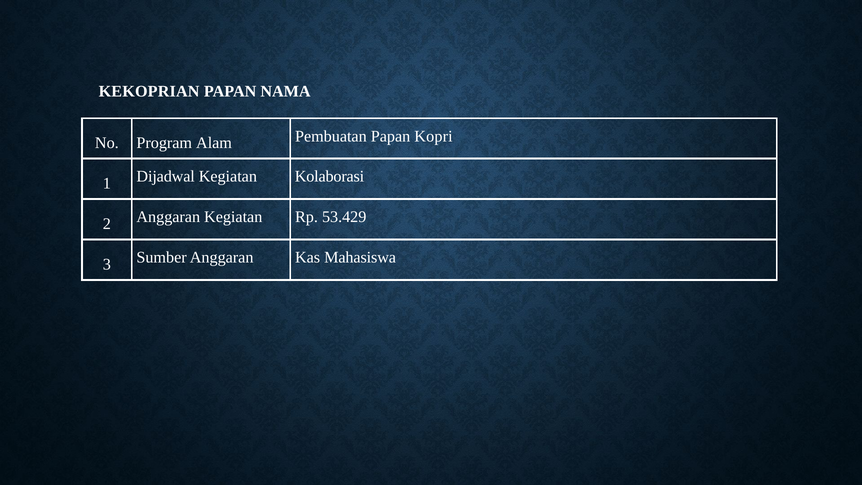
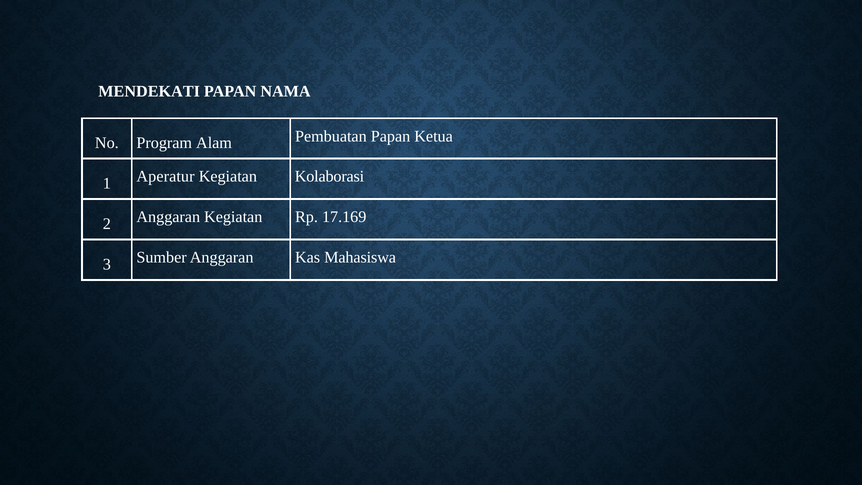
KEKOPRIAN: KEKOPRIAN -> MENDEKATI
Kopri: Kopri -> Ketua
Dijadwal: Dijadwal -> Aperatur
53.429: 53.429 -> 17.169
